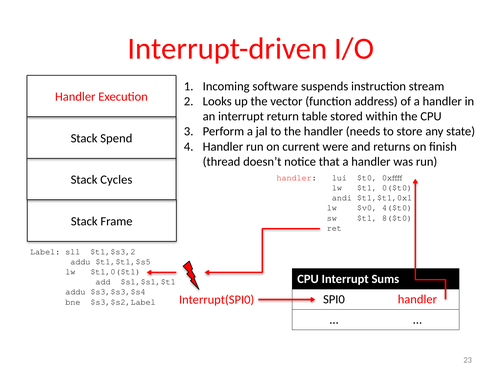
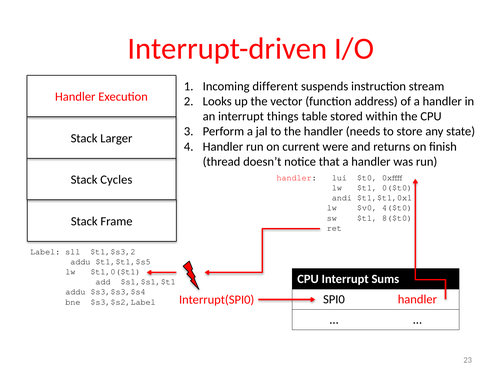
software: software -> different
return: return -> things
Spend: Spend -> Larger
